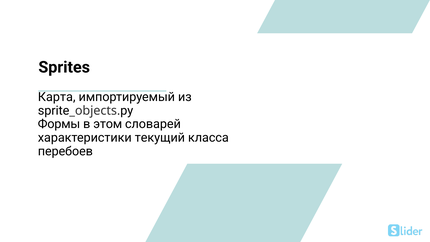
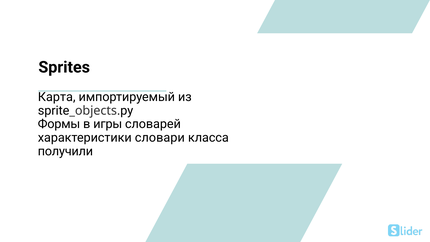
этом: этом -> игры
текущий: текущий -> словари
перебоев: перебоев -> получили
